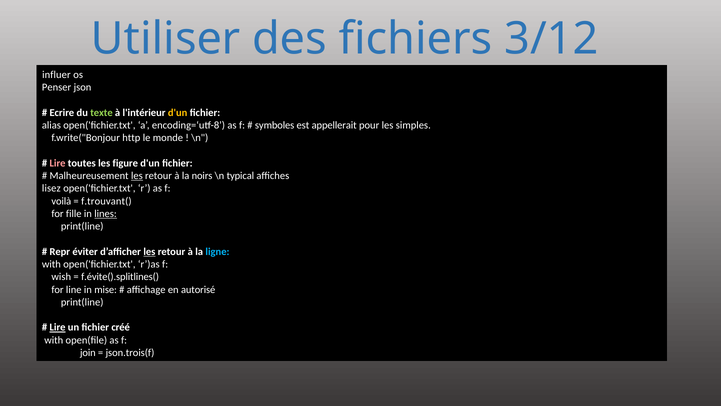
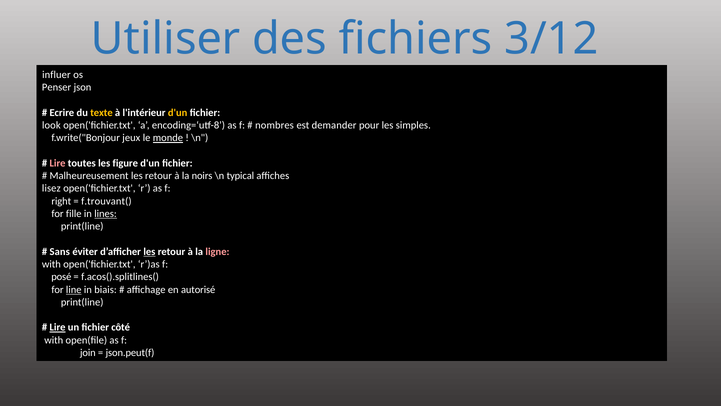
texte colour: light green -> yellow
alias: alias -> look
symboles: symboles -> nombres
appellerait: appellerait -> demander
http: http -> jeux
monde underline: none -> present
les at (137, 176) underline: present -> none
voilà: voilà -> right
Repr: Repr -> Sans
ligne colour: light blue -> pink
wish: wish -> posé
f.évite().splitlines(: f.évite().splitlines( -> f.acos().splitlines(
line underline: none -> present
mise: mise -> biais
créé: créé -> côté
json.trois(f: json.trois(f -> json.peut(f
